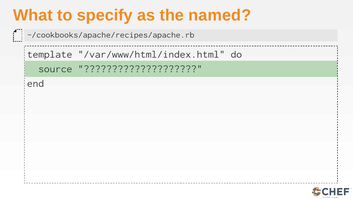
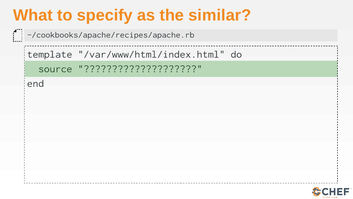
named: named -> similar
